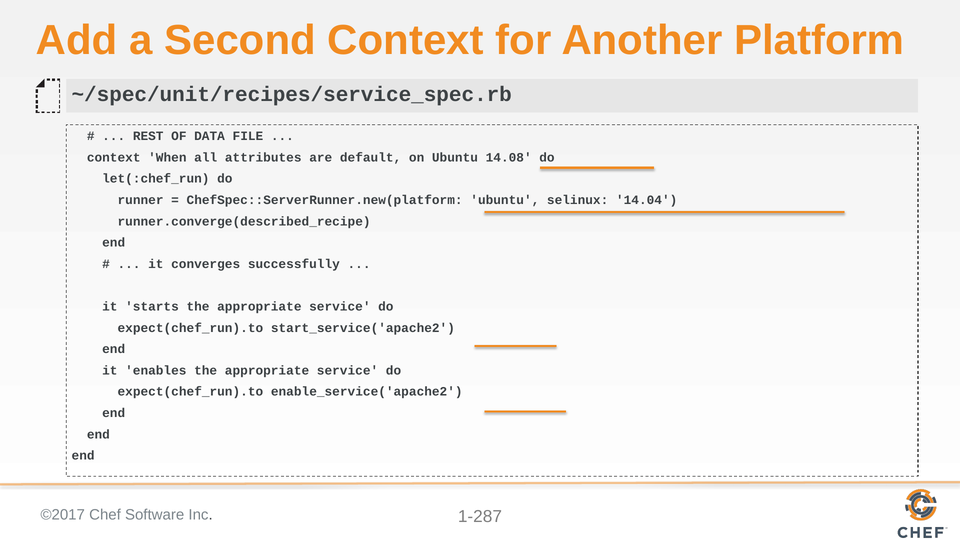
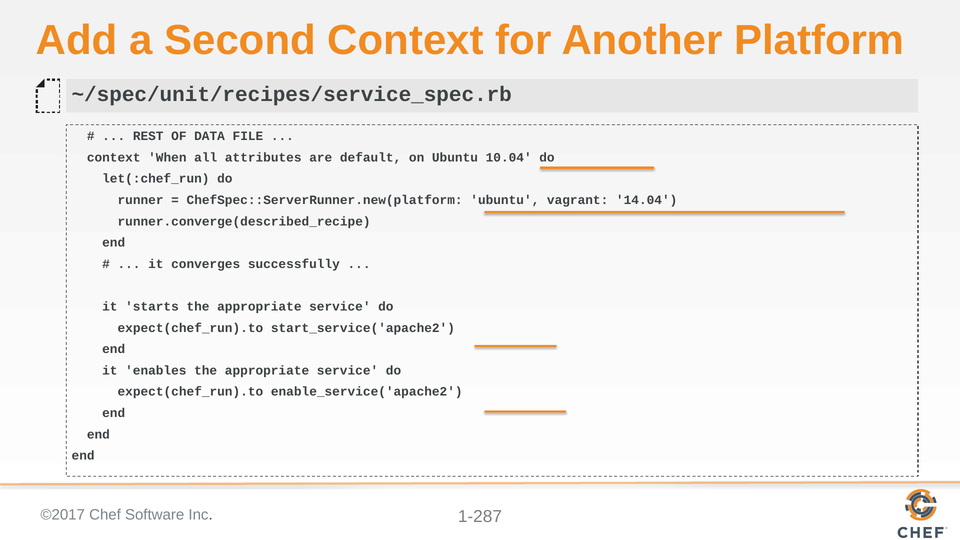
14.08: 14.08 -> 10.04
selinux: selinux -> vagrant
